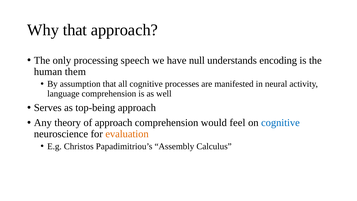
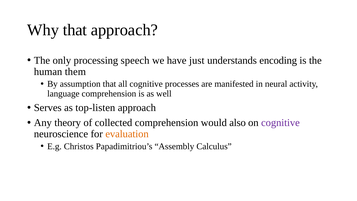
null: null -> just
top-being: top-being -> top-listen
of approach: approach -> collected
feel: feel -> also
cognitive at (280, 123) colour: blue -> purple
